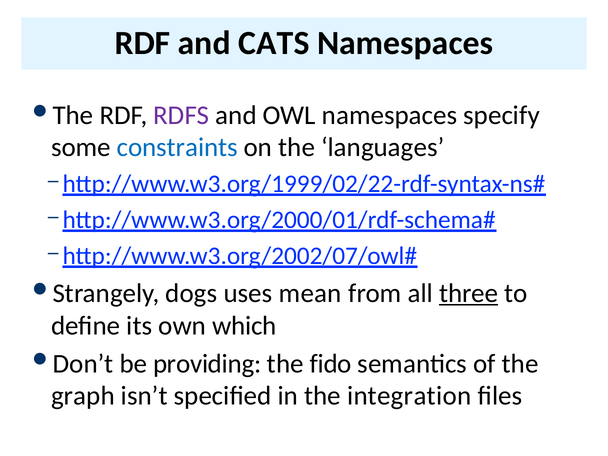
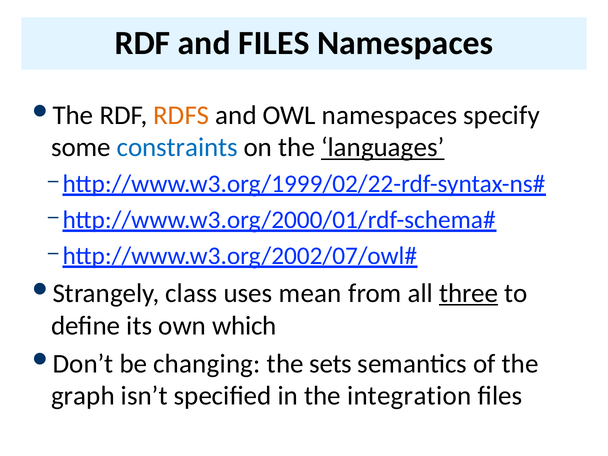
and CATS: CATS -> FILES
RDFS colour: purple -> orange
languages underline: none -> present
dogs: dogs -> class
providing: providing -> changing
fido: fido -> sets
